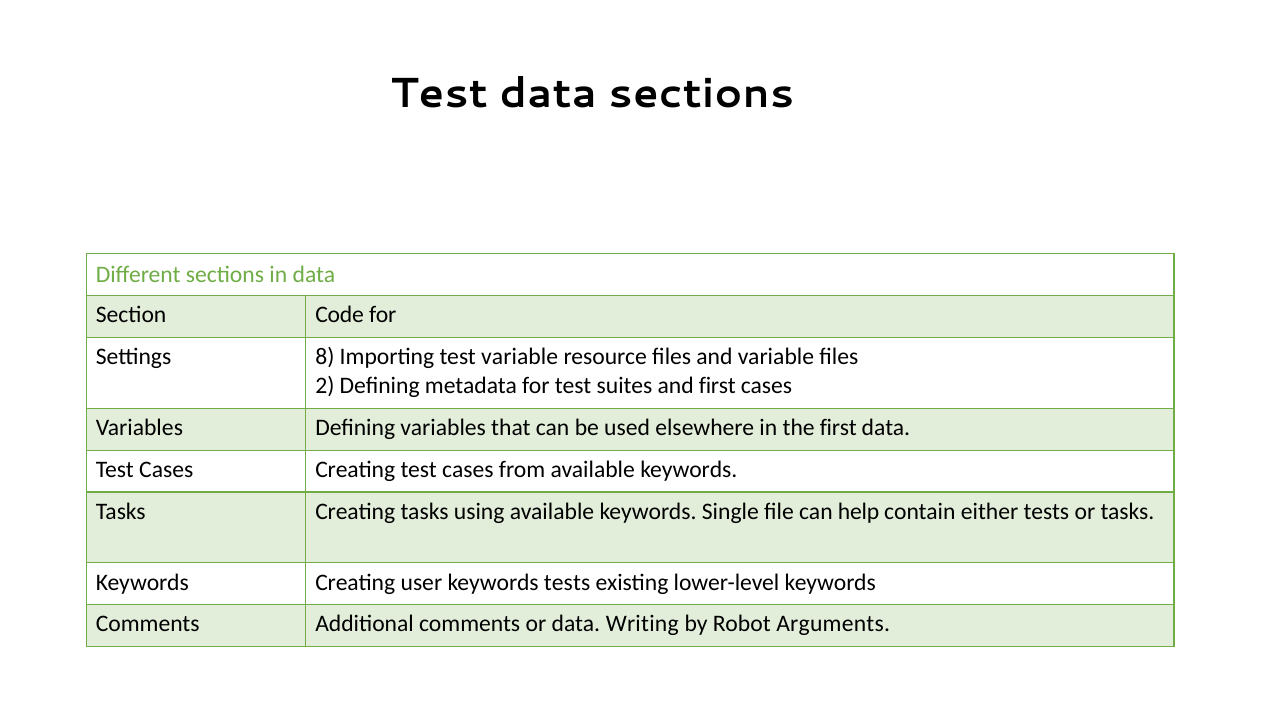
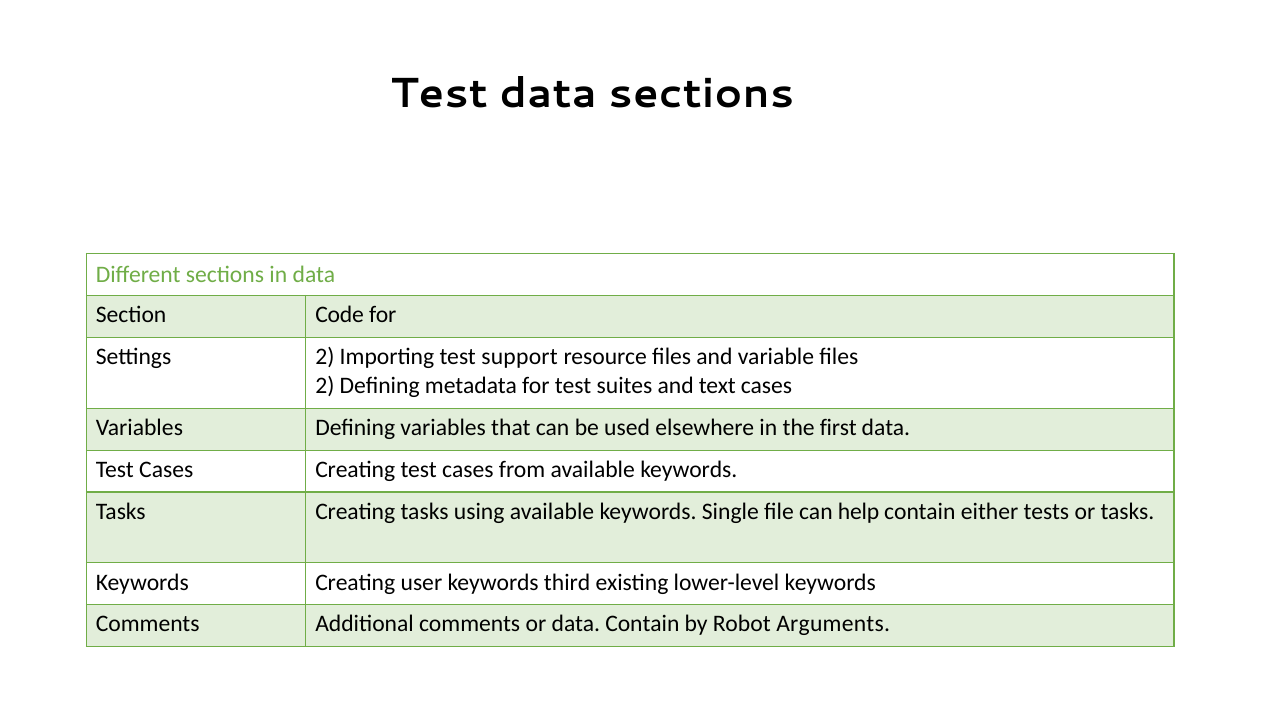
Settings 8: 8 -> 2
test variable: variable -> support
and first: first -> text
keywords tests: tests -> third
data Writing: Writing -> Contain
